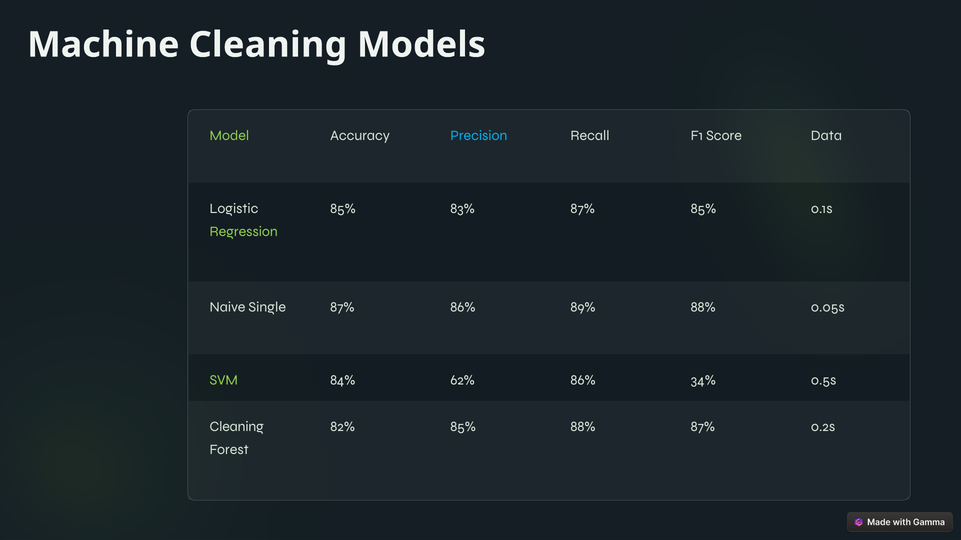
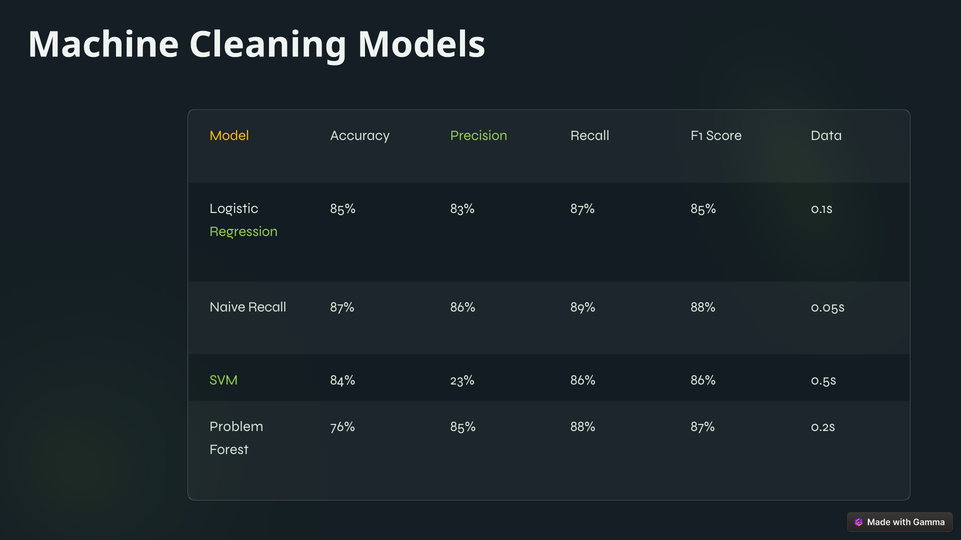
Model colour: light green -> yellow
Precision colour: light blue -> light green
Naive Single: Single -> Recall
62%: 62% -> 23%
86% 34%: 34% -> 86%
Cleaning at (237, 427): Cleaning -> Problem
82%: 82% -> 76%
